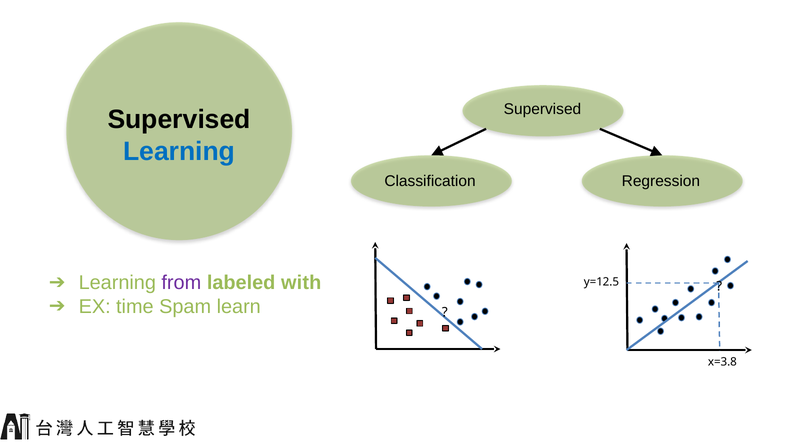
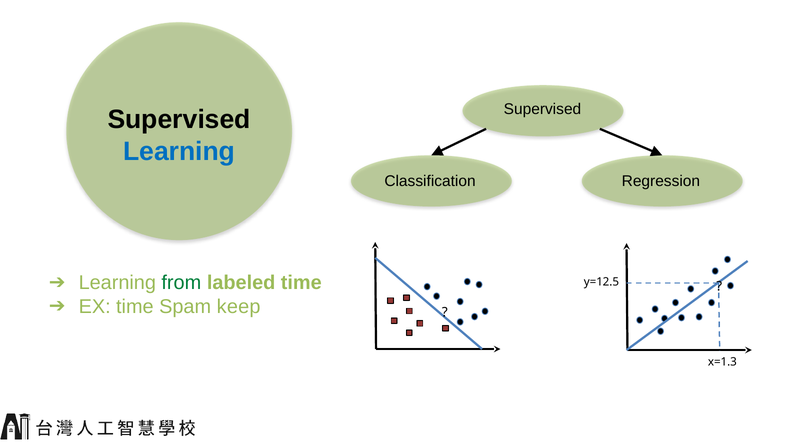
from colour: purple -> green
labeled with: with -> time
learn: learn -> keep
x=3.8: x=3.8 -> x=1.3
